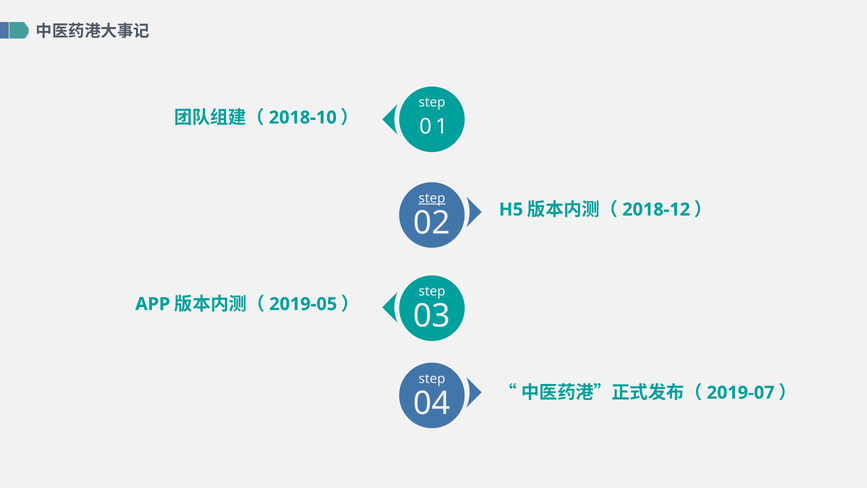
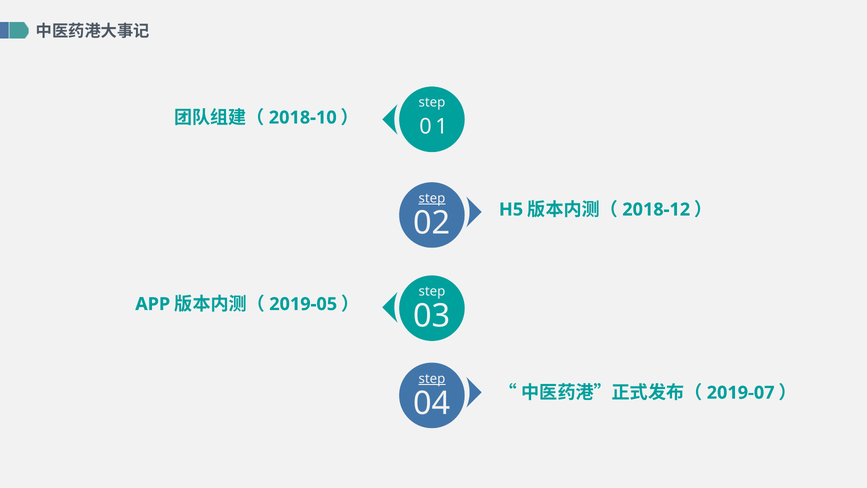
step at (432, 378) underline: none -> present
